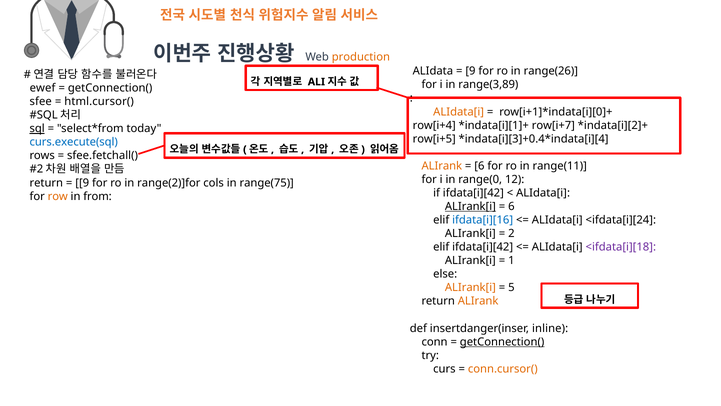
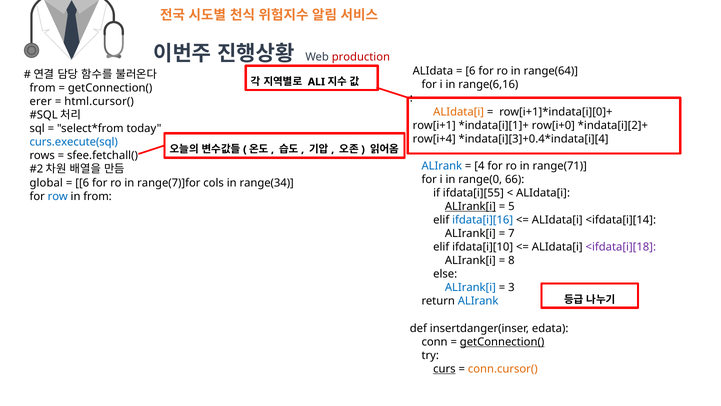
production colour: orange -> red
9 at (470, 71): 9 -> 6
range(26: range(26 -> range(64
range(3,89: range(3,89 -> range(6,16
ewef at (43, 88): ewef -> from
sfee: sfee -> erer
row[i+4: row[i+4 -> row[i+1
row[i+7: row[i+7 -> row[i+0
sql underline: present -> none
row[i+5: row[i+5 -> row[i+4
ALIrank at (442, 166) colour: orange -> blue
6 at (479, 166): 6 -> 4
range(11: range(11 -> range(71
12: 12 -> 66
return at (46, 183): return -> global
9 at (82, 183): 9 -> 6
range(2)]for: range(2)]for -> range(7)]for
range(75: range(75 -> range(34
if ifdata[i][42: ifdata[i][42 -> ifdata[i][55
row colour: orange -> blue
6 at (511, 206): 6 -> 5
<ifdata[i][24: <ifdata[i][24 -> <ifdata[i][14
2: 2 -> 7
elif ifdata[i][42: ifdata[i][42 -> ifdata[i][10
1: 1 -> 8
ALIrank[i at (470, 287) colour: orange -> blue
5: 5 -> 3
ALIrank at (478, 301) colour: orange -> blue
inline: inline -> edata
curs underline: none -> present
